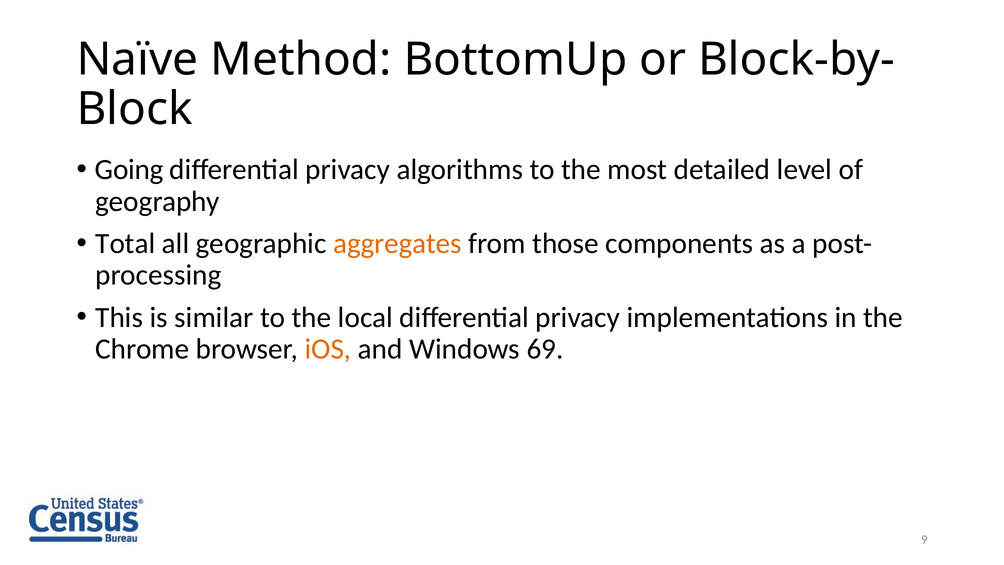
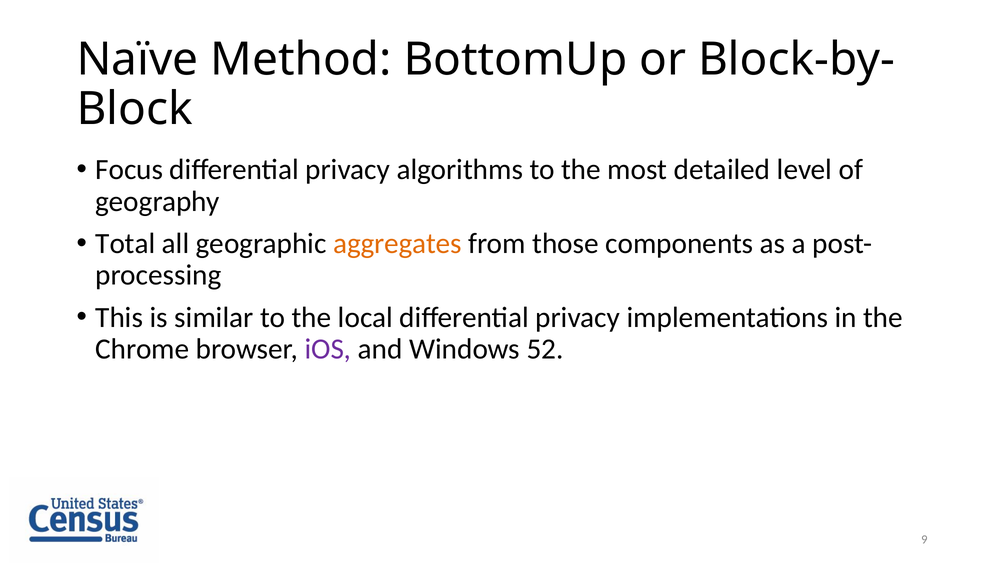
Going: Going -> Focus
iOS colour: orange -> purple
69: 69 -> 52
